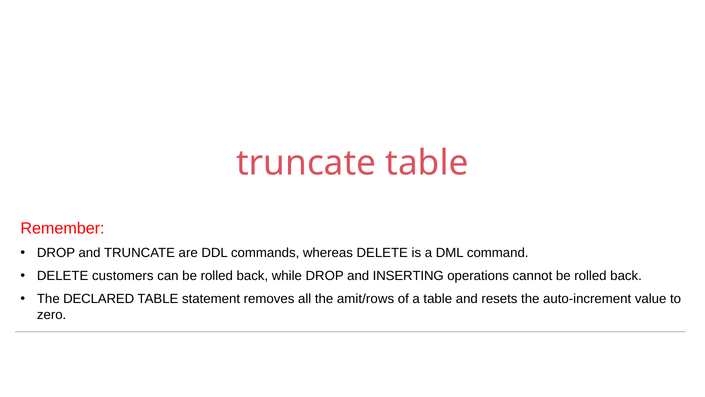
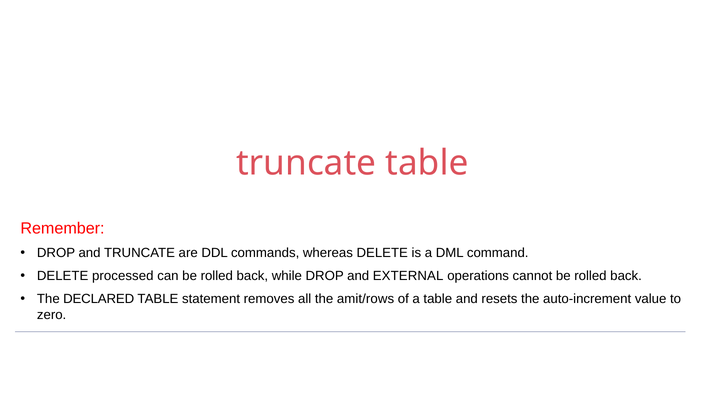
customers: customers -> processed
INSERTING: INSERTING -> EXTERNAL
